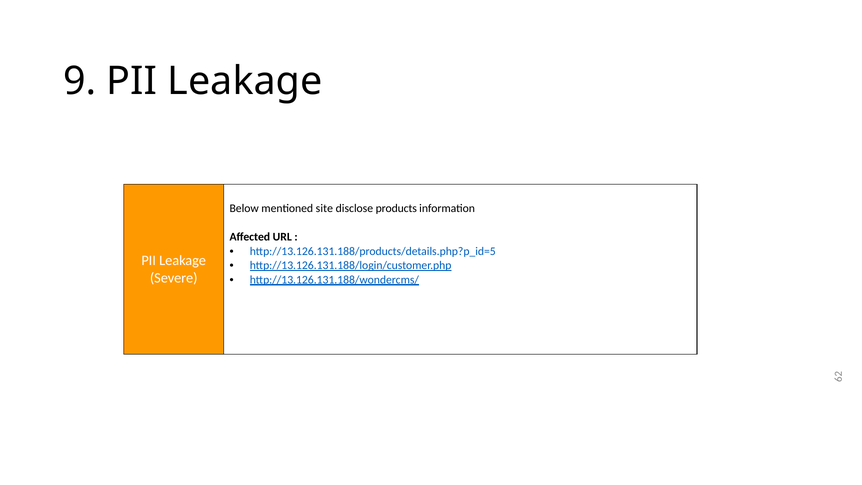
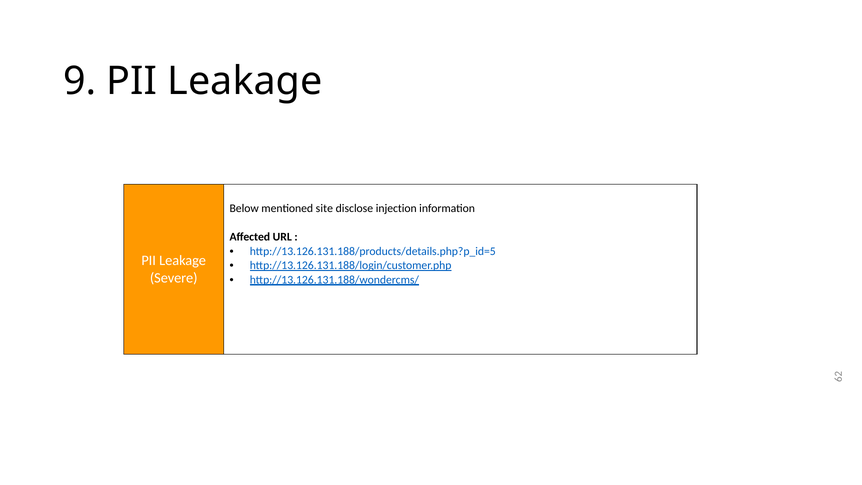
products: products -> injection
